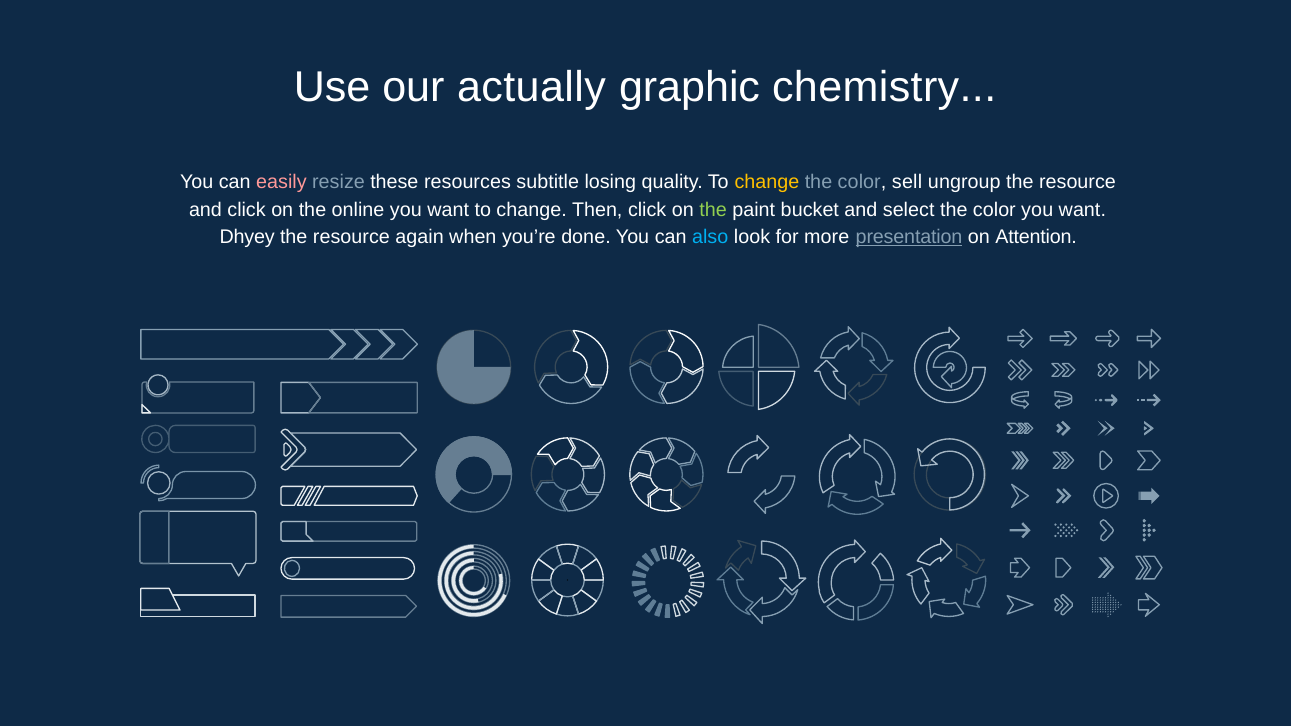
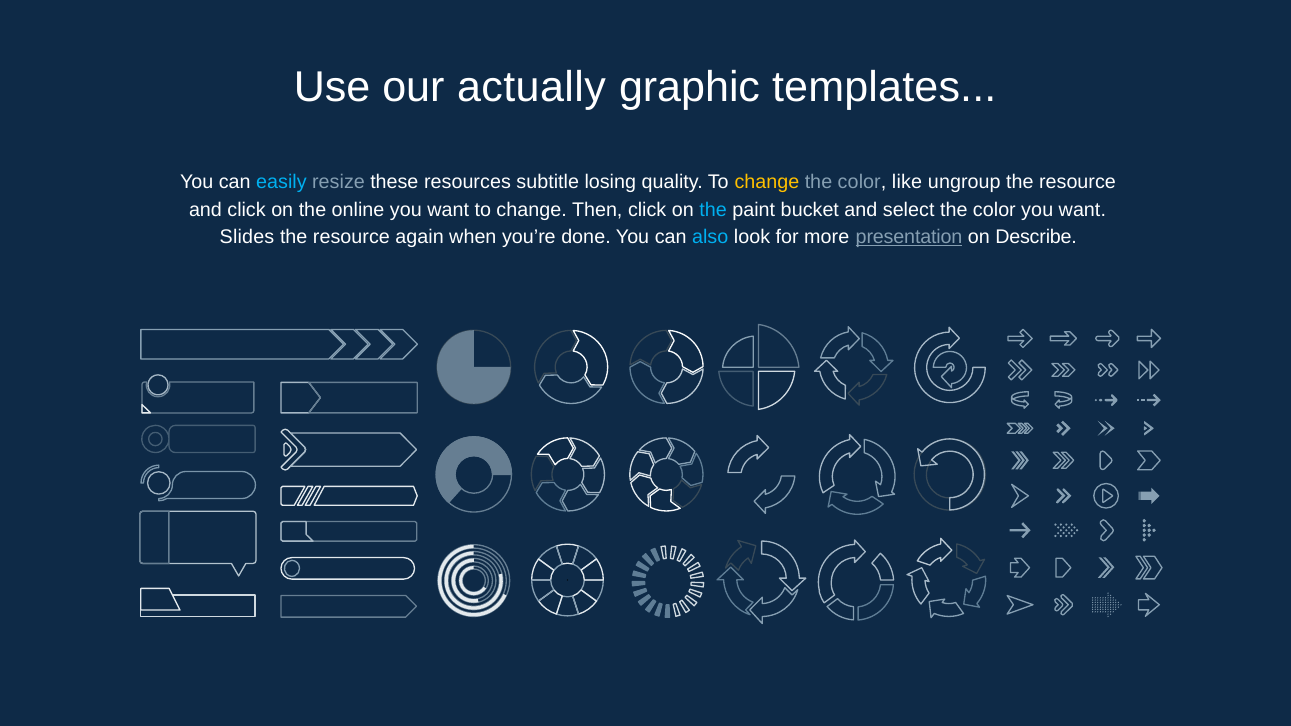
chemistry: chemistry -> templates
easily colour: pink -> light blue
sell: sell -> like
the at (713, 210) colour: light green -> light blue
Dhyey: Dhyey -> Slides
Attention: Attention -> Describe
